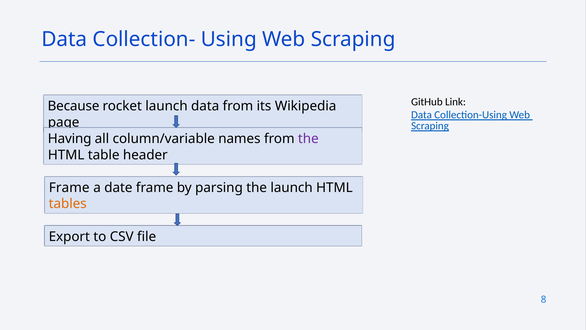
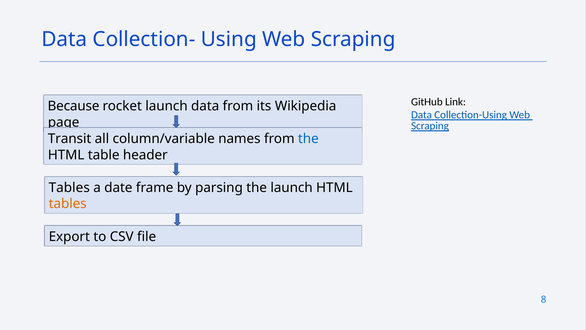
Having: Having -> Transit
the at (308, 139) colour: purple -> blue
Frame at (69, 187): Frame -> Tables
